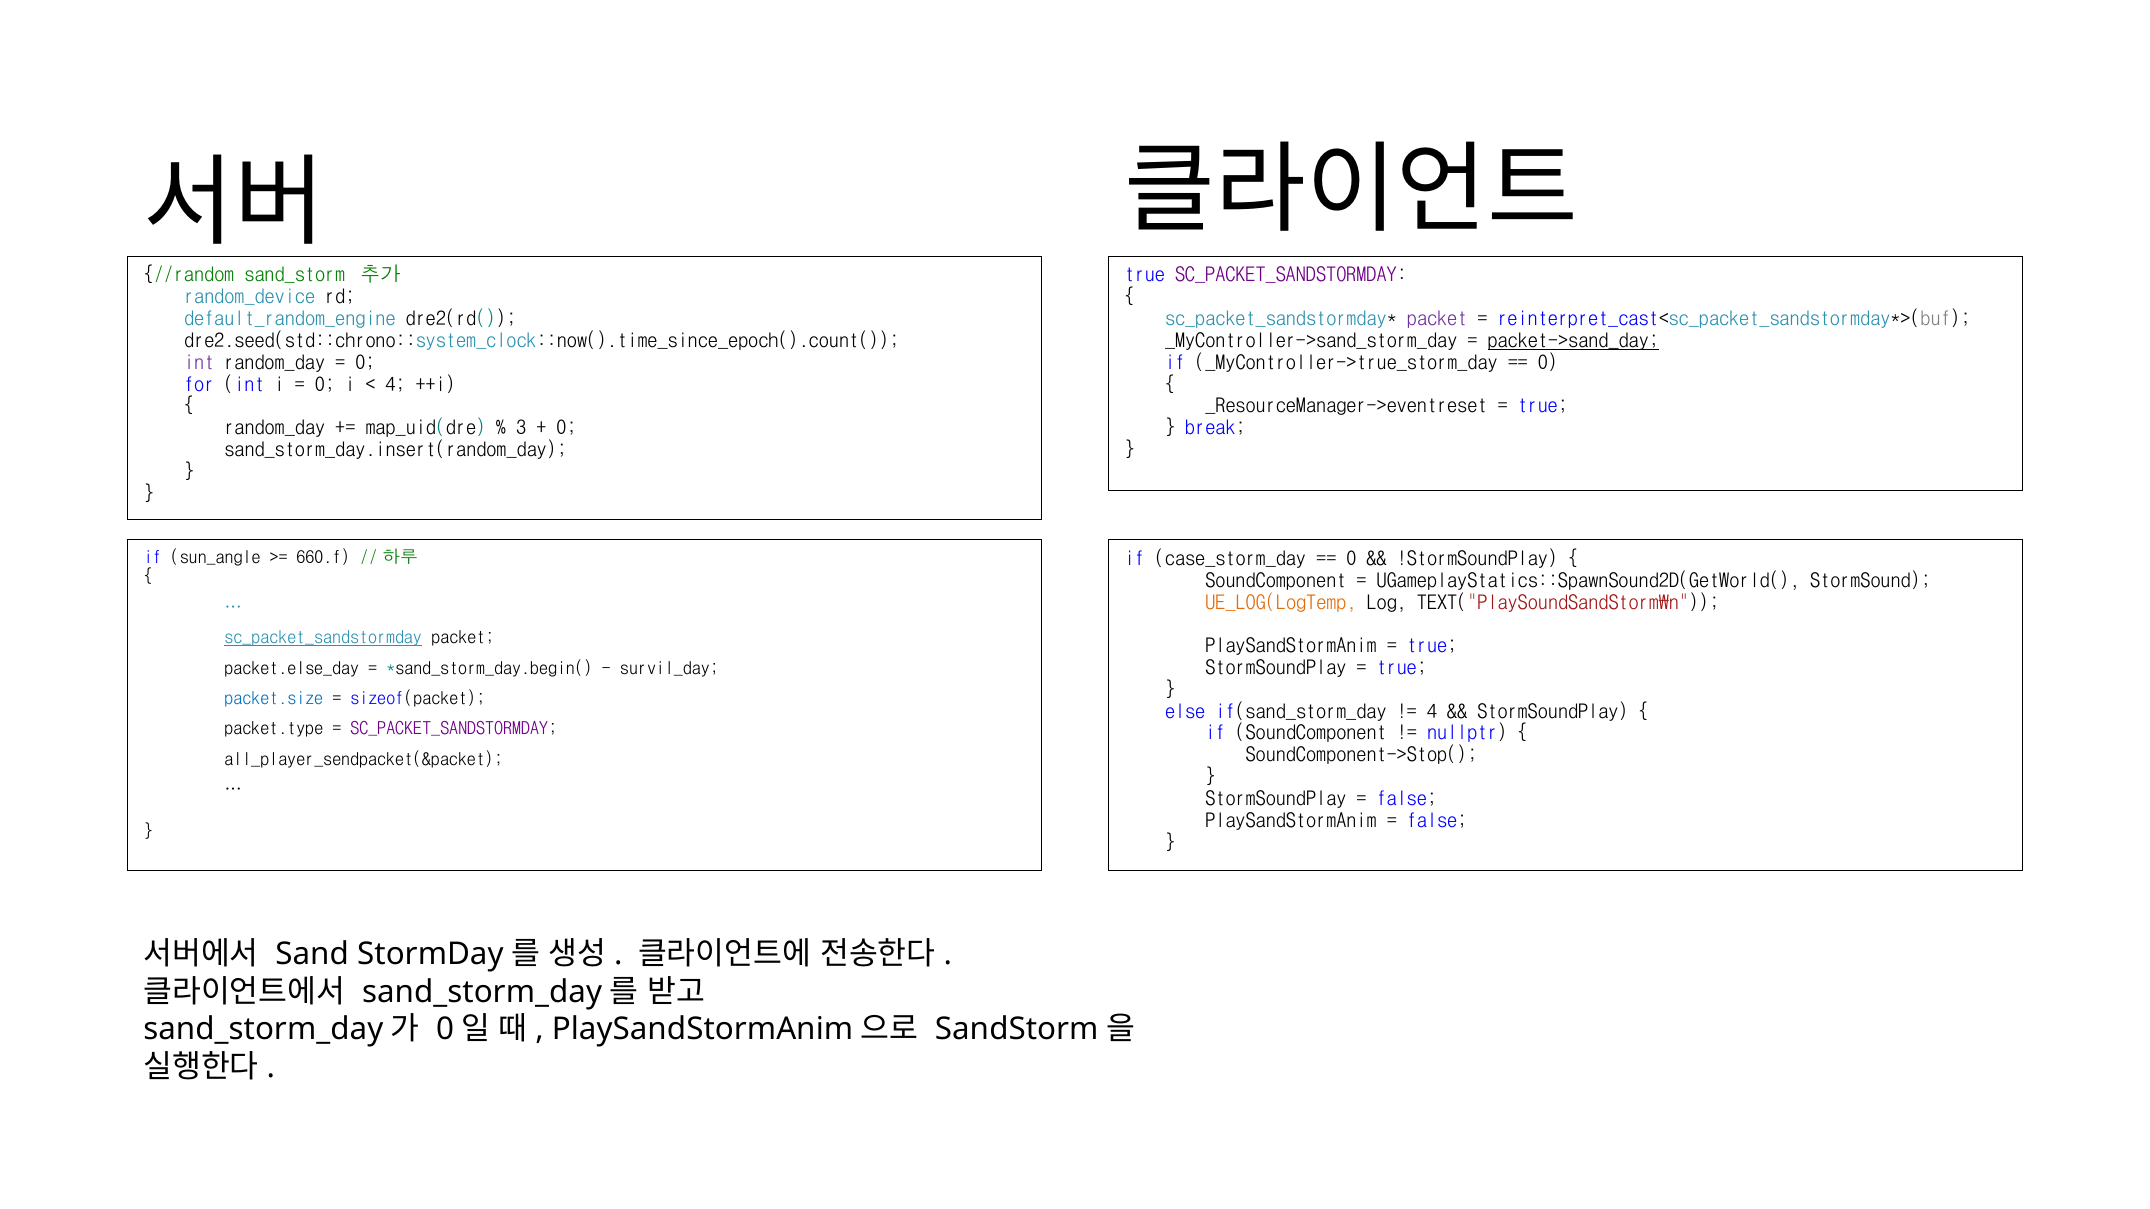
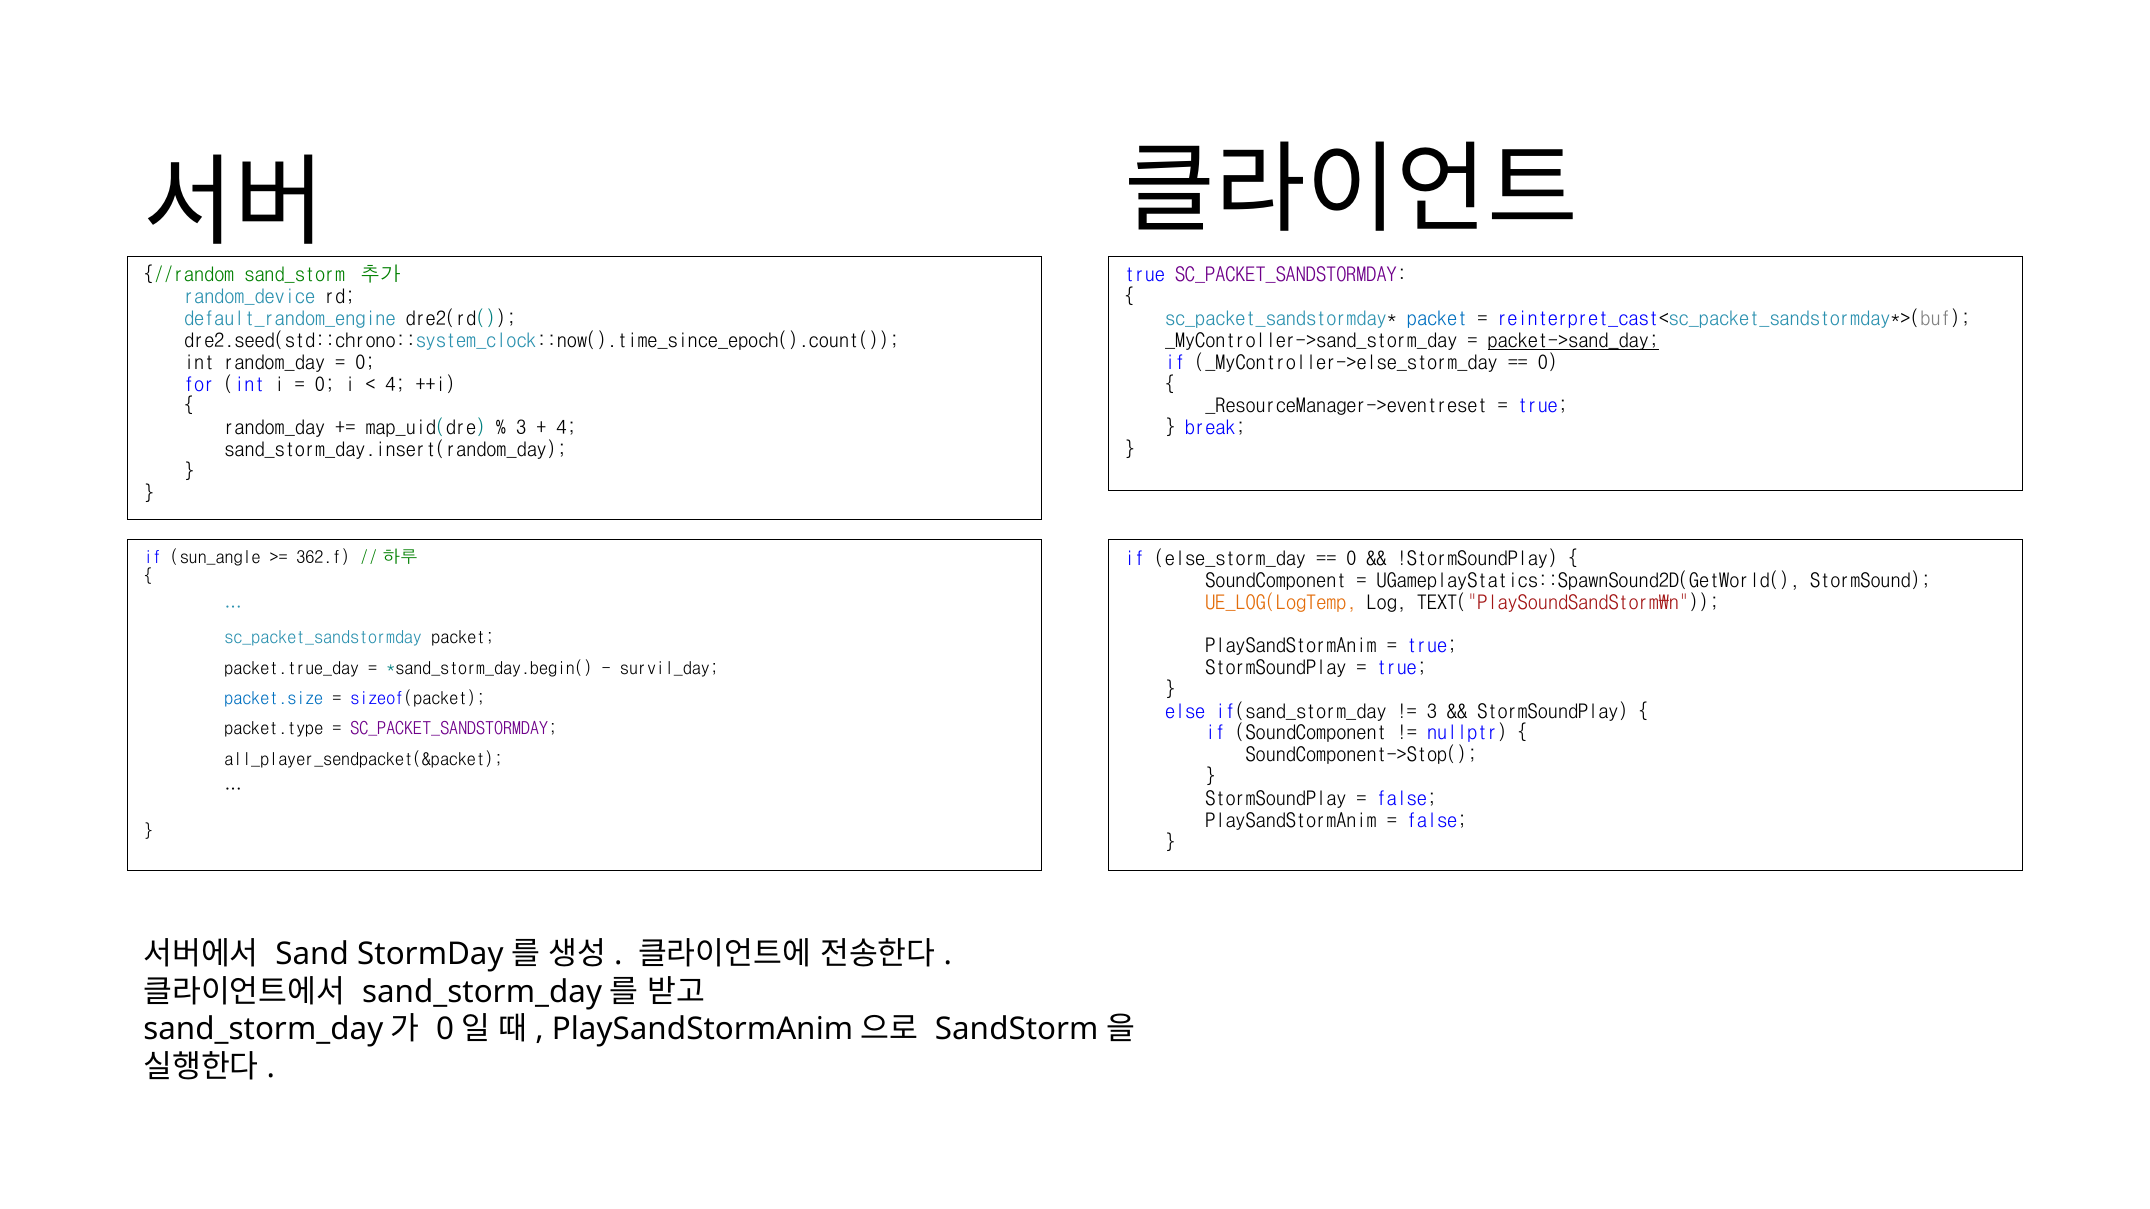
packet at (1437, 319) colour: purple -> blue
_MyController->true_storm_day: _MyController->true_storm_day -> _MyController->else_storm_day
int at (199, 363) colour: purple -> black
0 at (567, 428): 0 -> 4
660.f: 660.f -> 362.f
case_storm_day: case_storm_day -> else_storm_day
sc_packet_sandstormday at (323, 638) underline: present -> none
packet.else_day: packet.else_day -> packet.true_day
4 at (1432, 712): 4 -> 3
